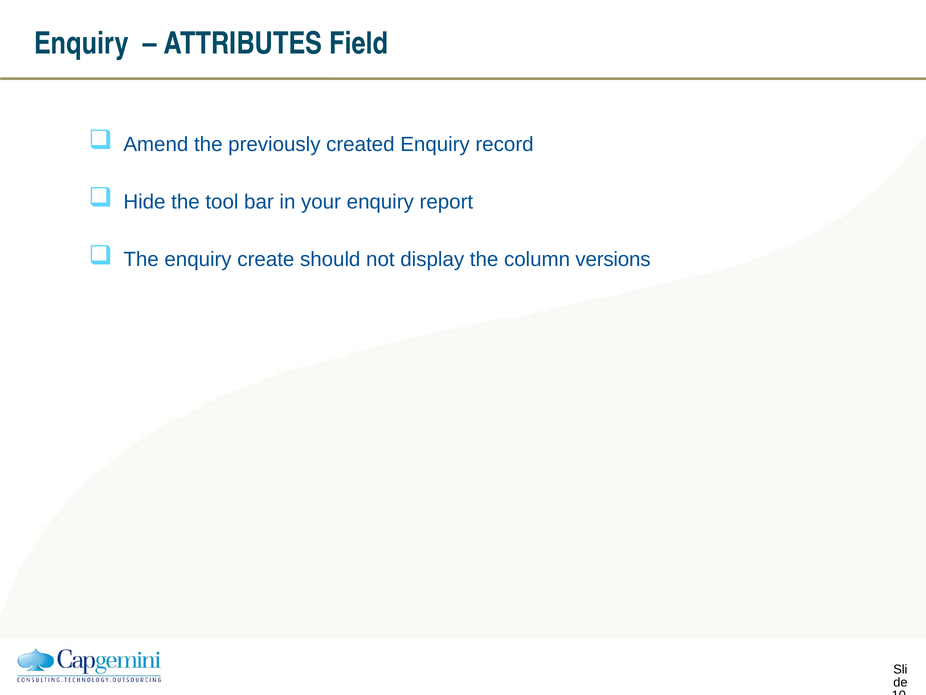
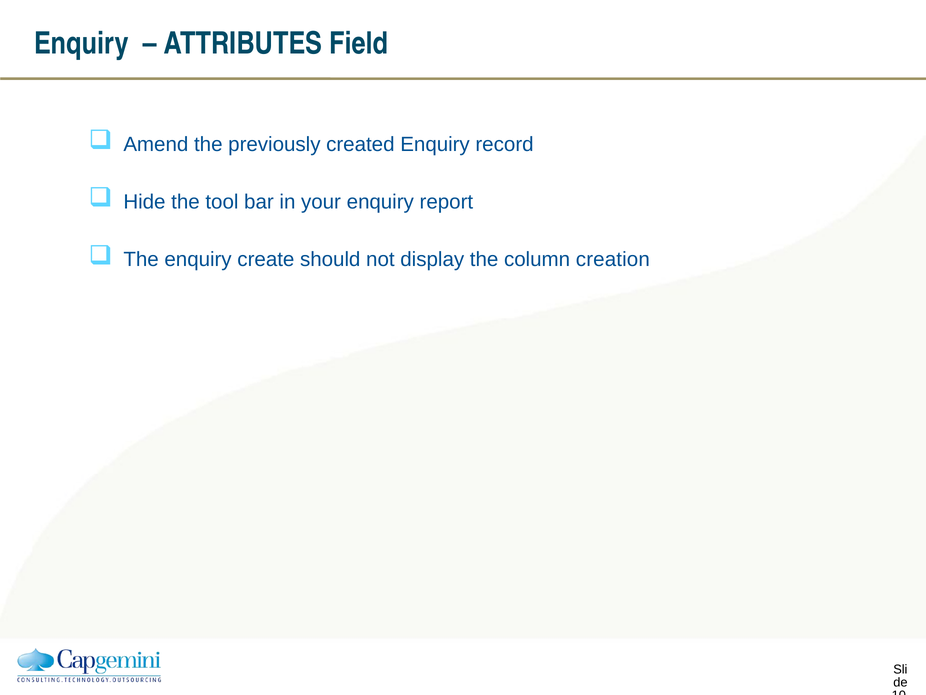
versions: versions -> creation
